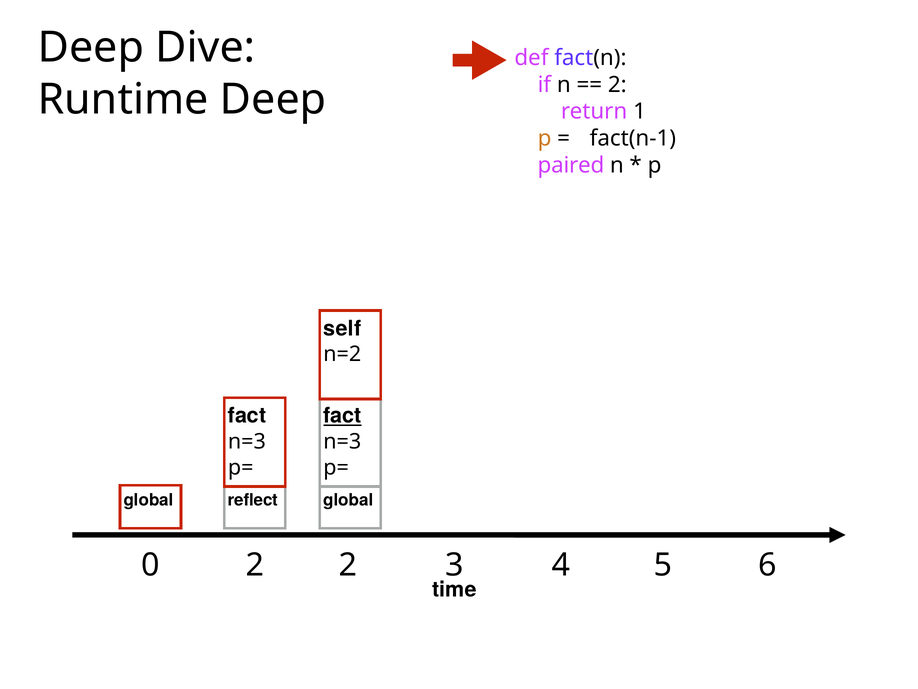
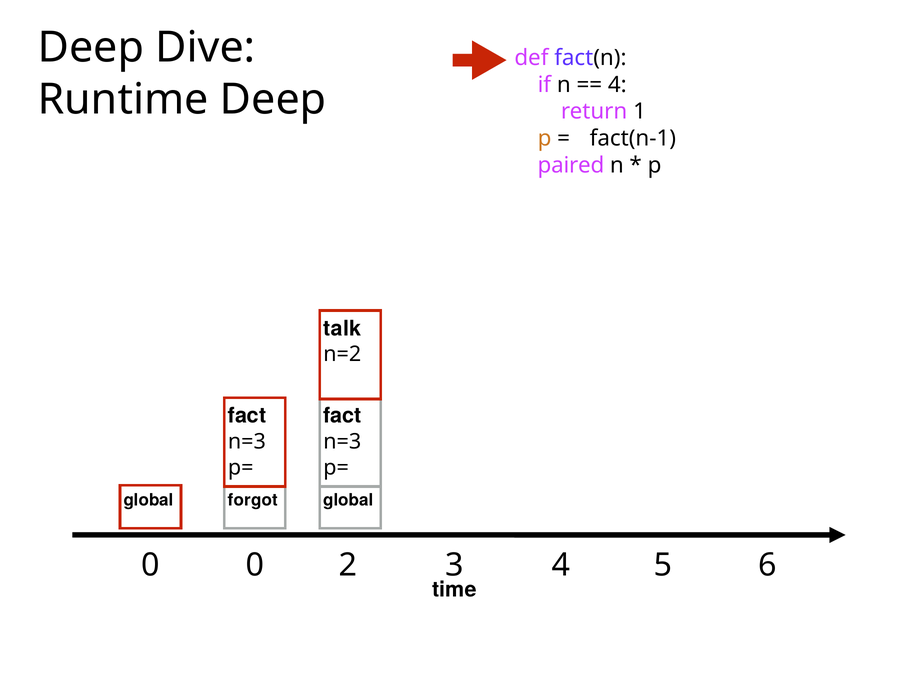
2 at (617, 85): 2 -> 4
self: self -> talk
fact at (342, 416) underline: present -> none
reflect: reflect -> forgot
0 2: 2 -> 0
